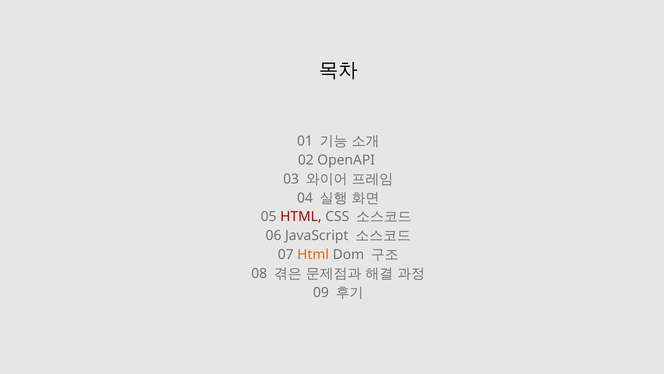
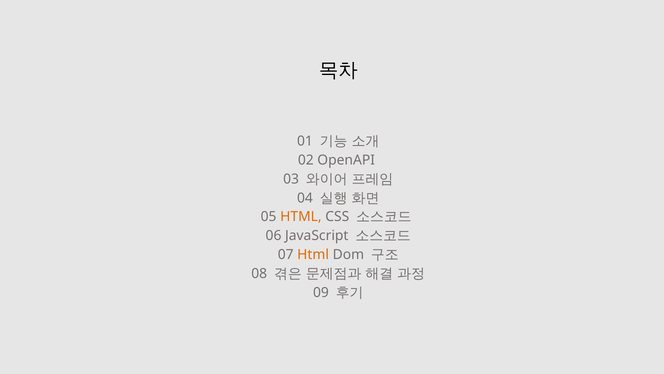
HTML at (301, 217) colour: red -> orange
